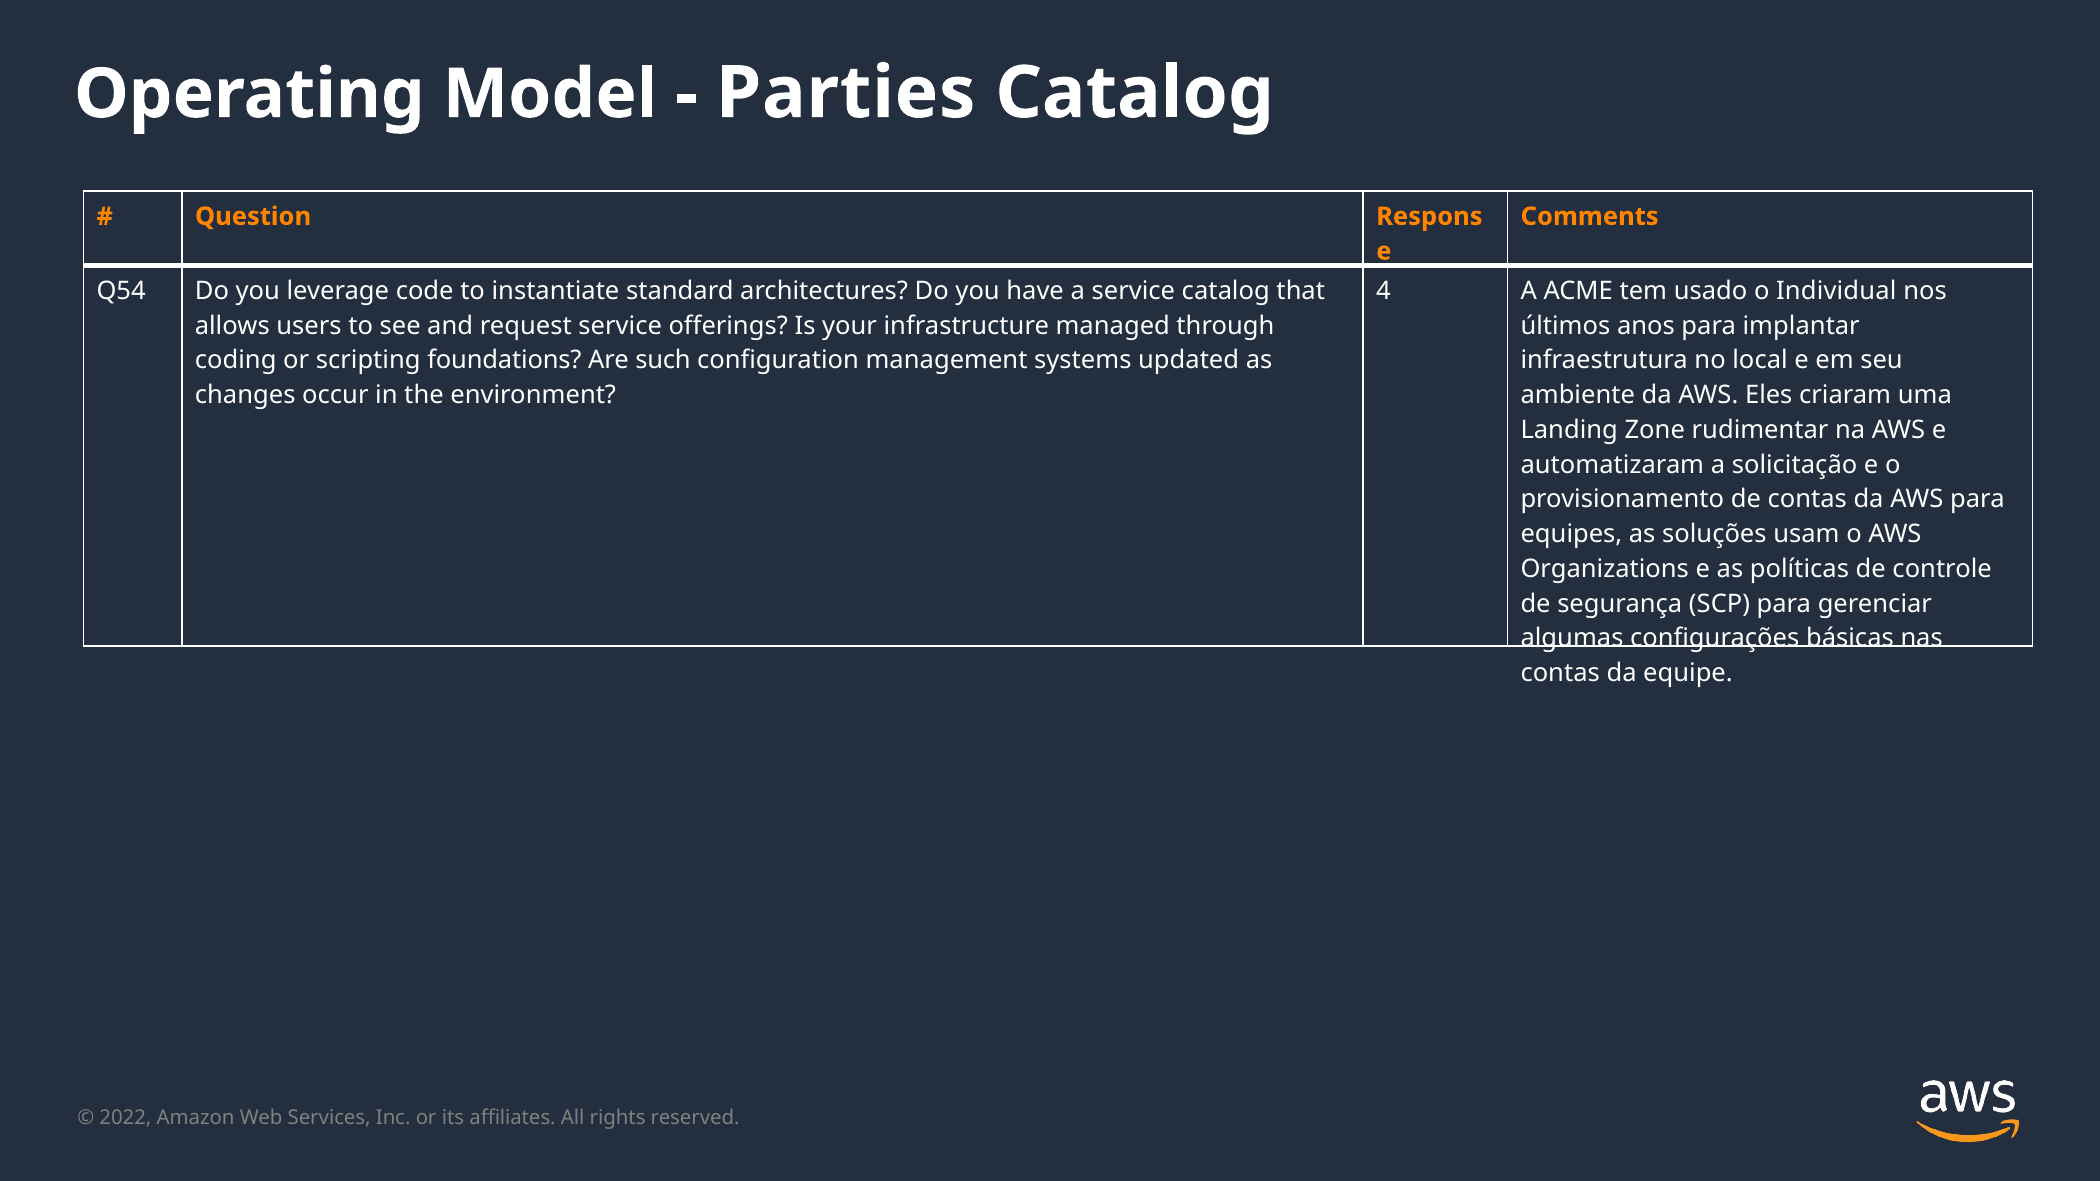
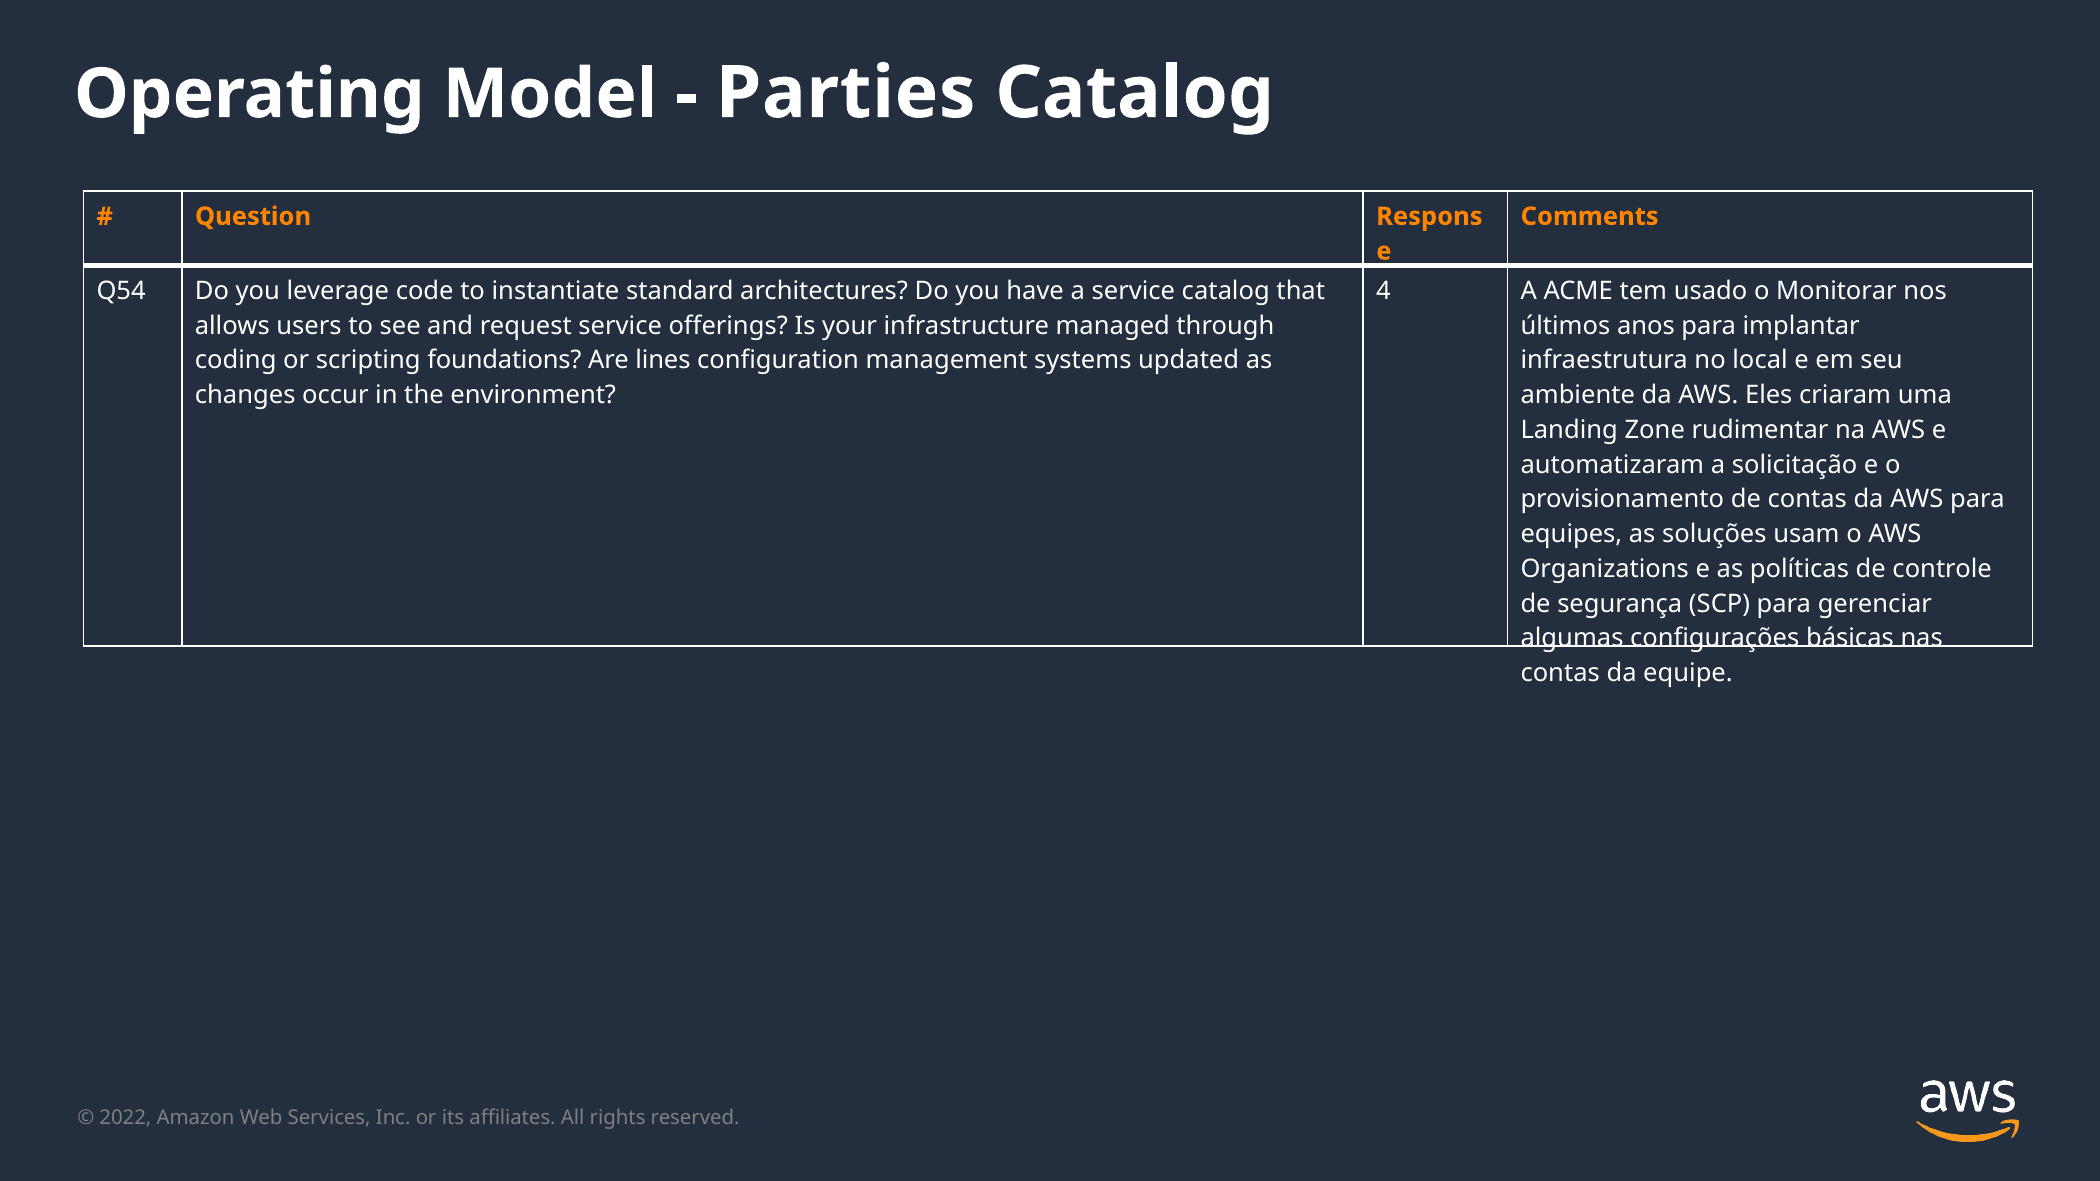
Individual: Individual -> Monitorar
such: such -> lines
